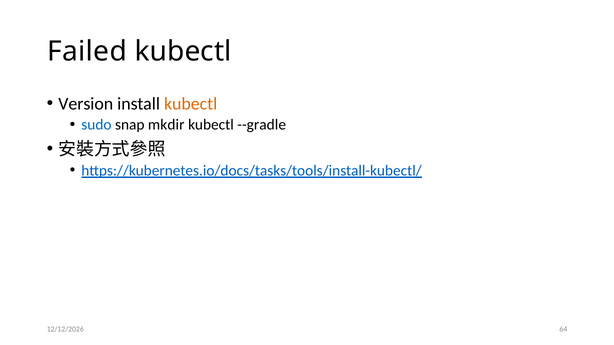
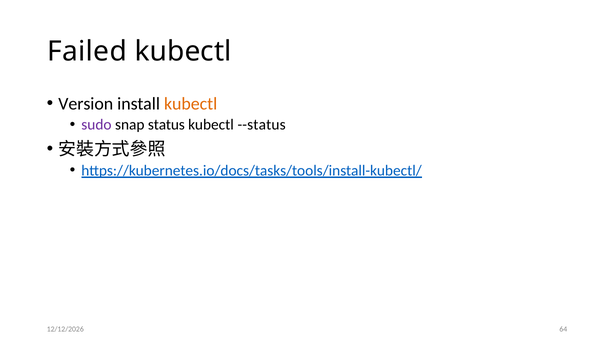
sudo colour: blue -> purple
mkdir: mkdir -> status
--gradle: --gradle -> --status
